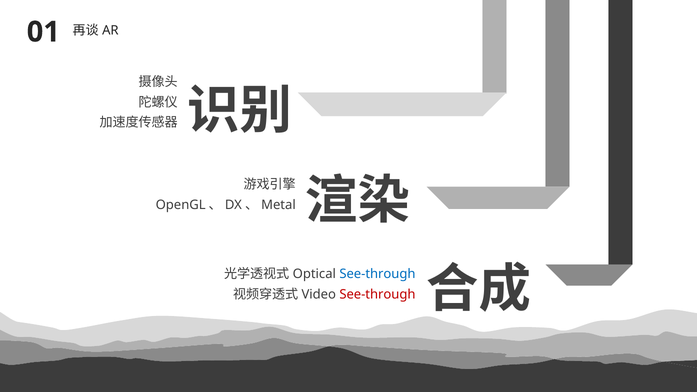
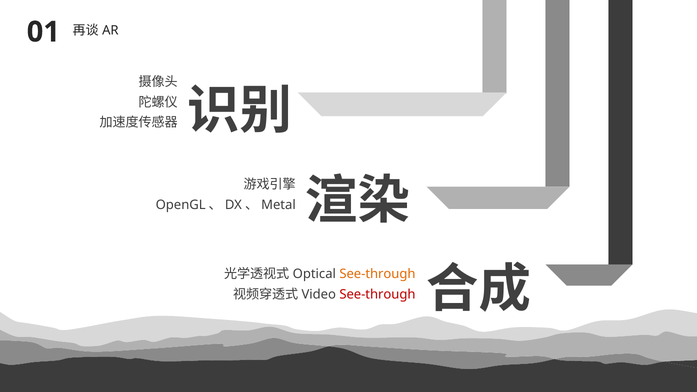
See-through at (377, 274) colour: blue -> orange
